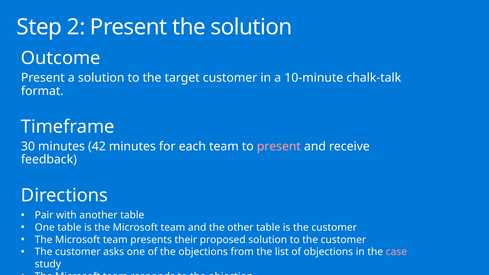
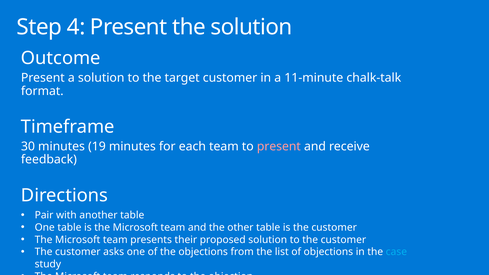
2: 2 -> 4
10-minute: 10-minute -> 11-minute
42: 42 -> 19
case colour: pink -> light blue
